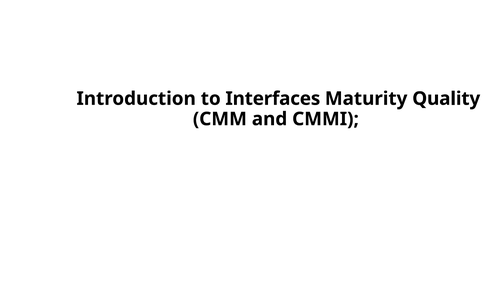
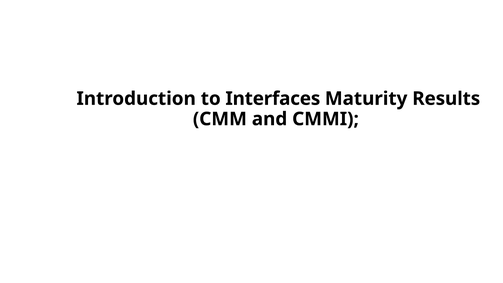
Quality: Quality -> Results
